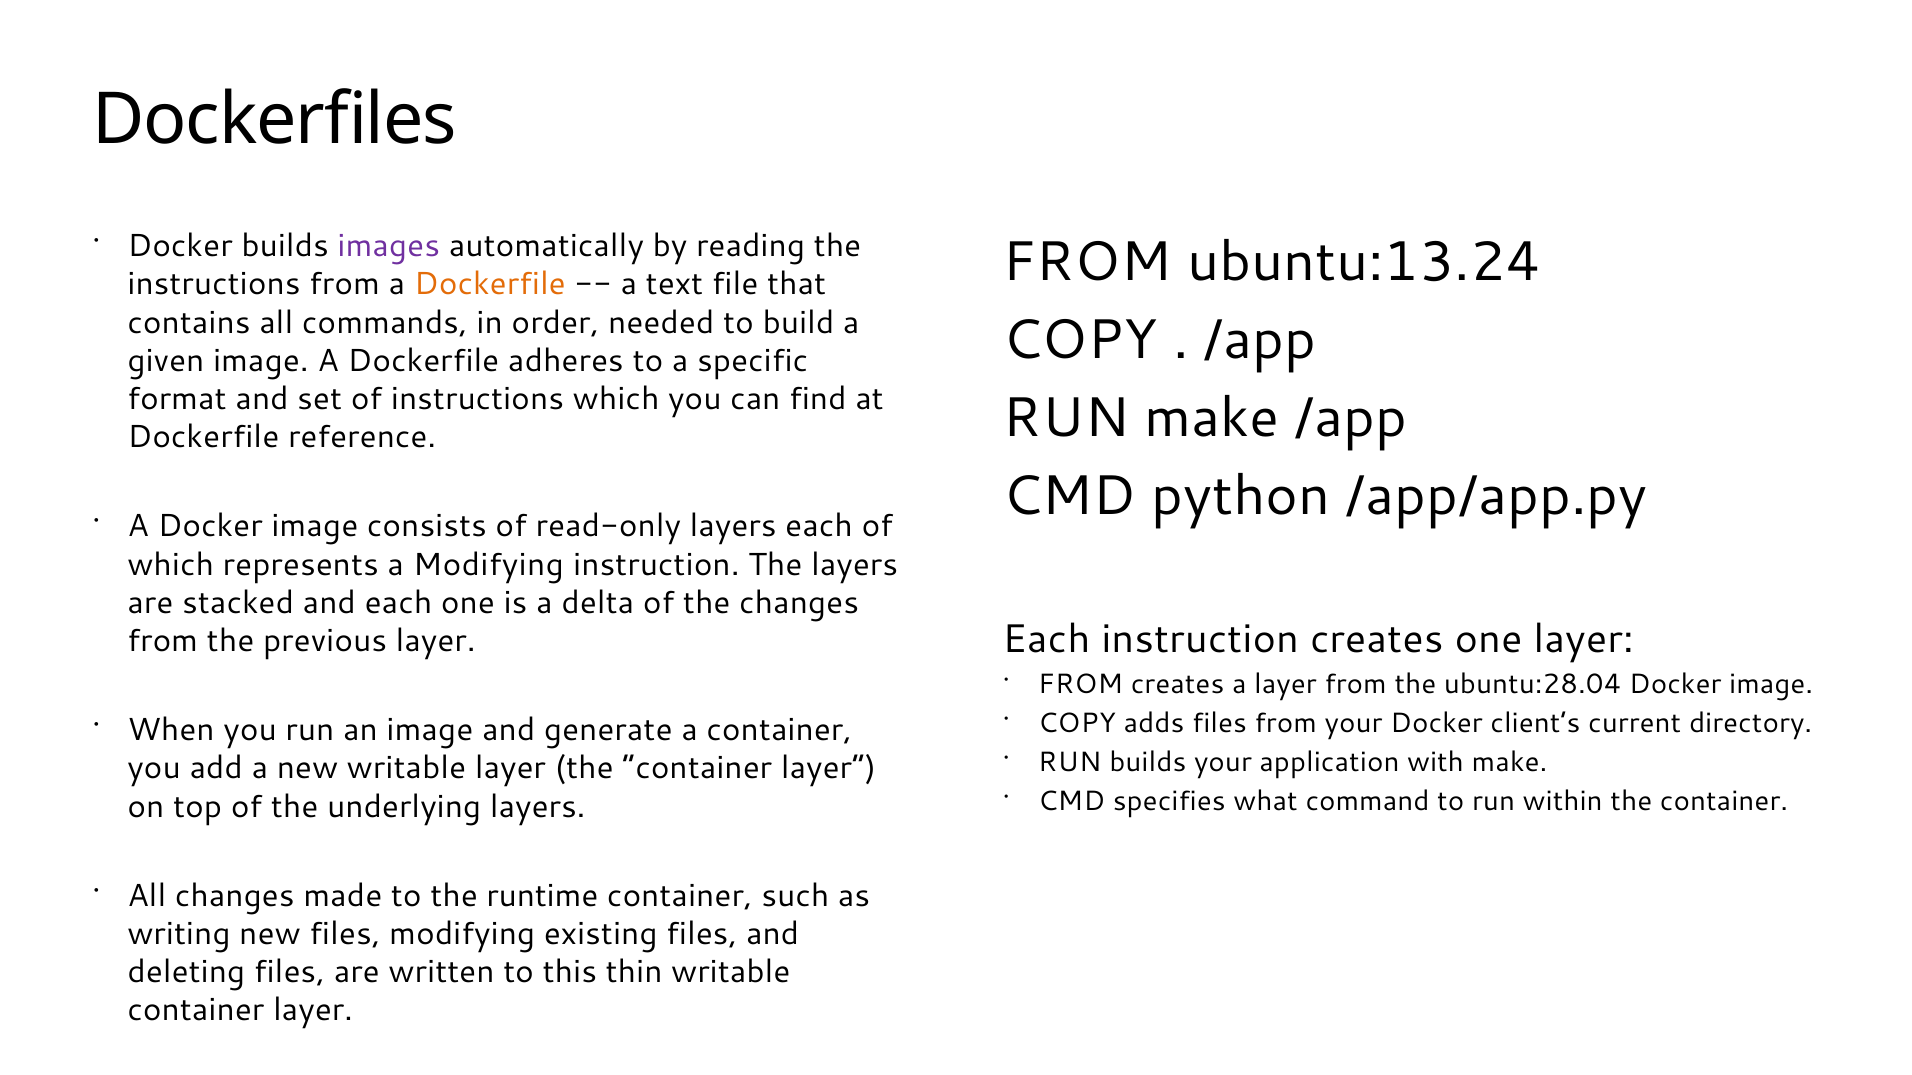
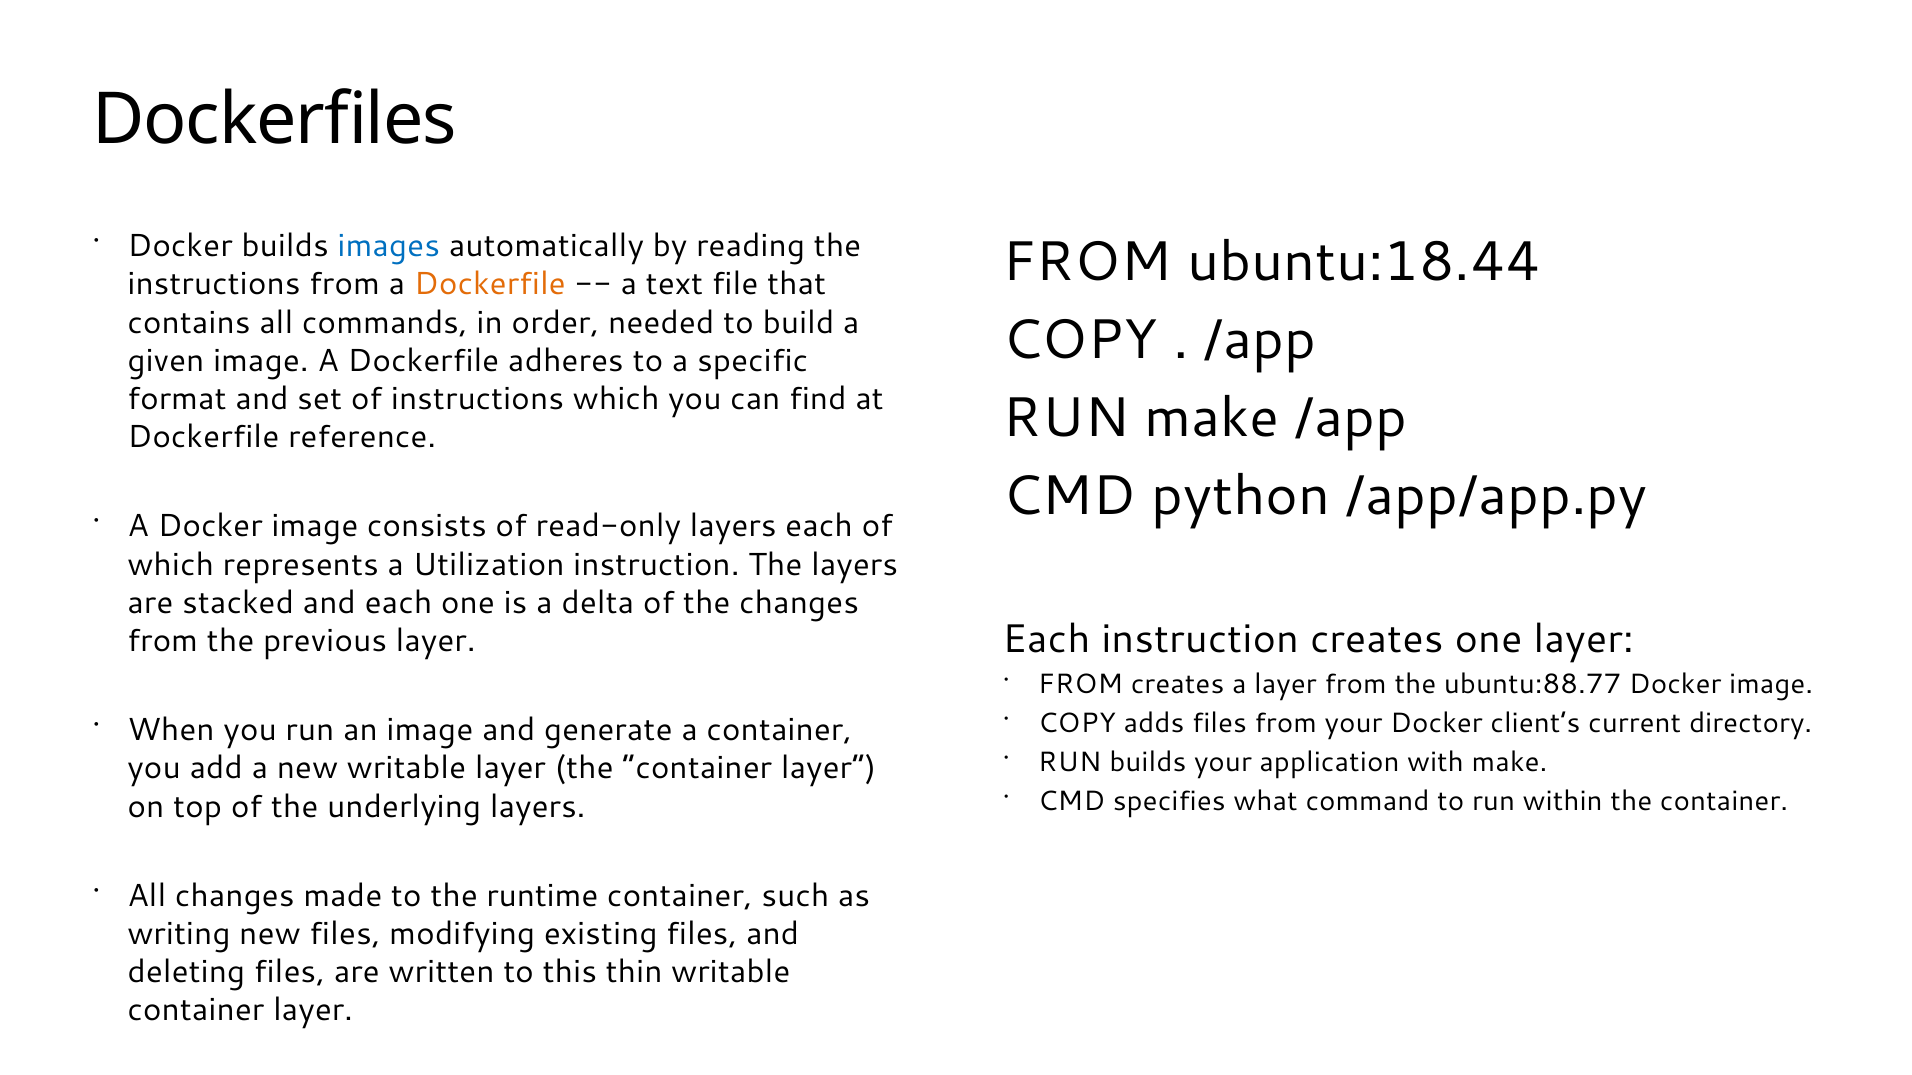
images colour: purple -> blue
ubuntu:13.24: ubuntu:13.24 -> ubuntu:18.44
a Modifying: Modifying -> Utilization
ubuntu:28.04: ubuntu:28.04 -> ubuntu:88.77
